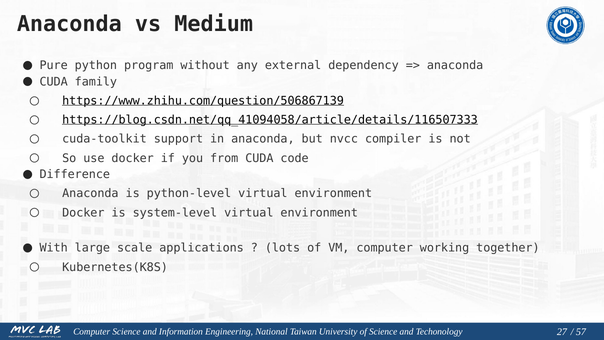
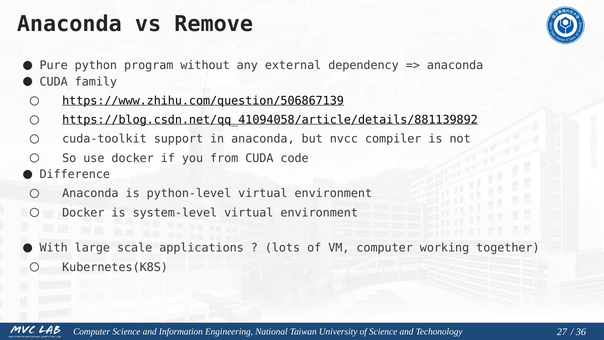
Medium: Medium -> Remove
https://blog.csdn.net/qq_41094058/article/details/116507333: https://blog.csdn.net/qq_41094058/article/details/116507333 -> https://blog.csdn.net/qq_41094058/article/details/881139892
57: 57 -> 36
